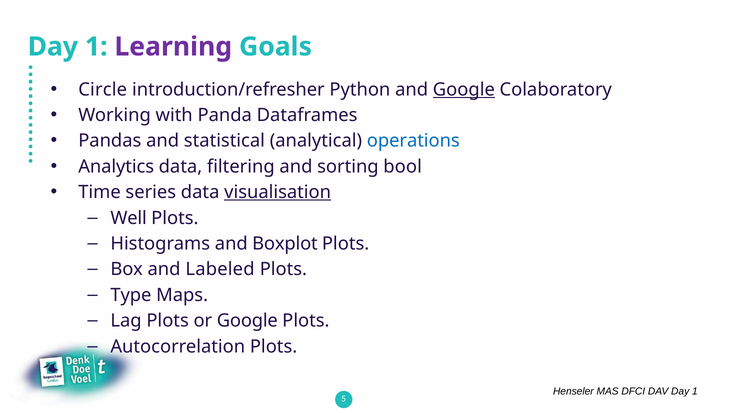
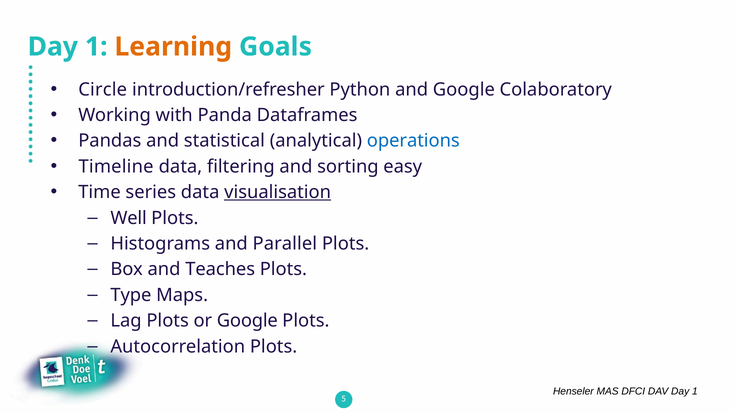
Learning colour: purple -> orange
Google at (464, 90) underline: present -> none
Analytics: Analytics -> Timeline
bool: bool -> easy
Boxplot: Boxplot -> Parallel
Labeled: Labeled -> Teaches
